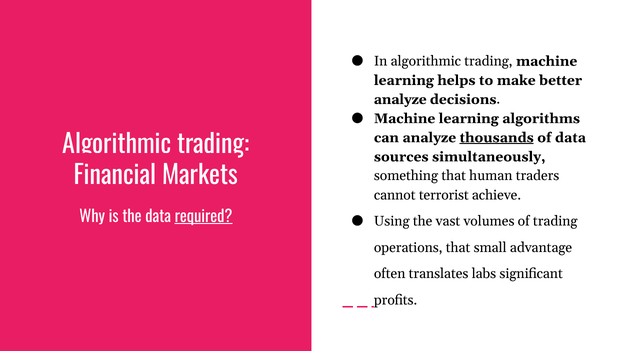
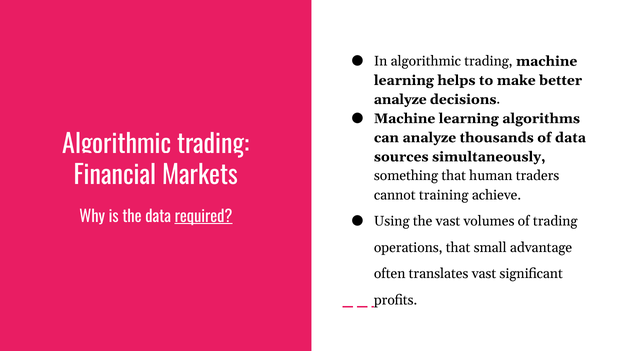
thousands underline: present -> none
terrorist: terrorist -> training
translates labs: labs -> vast
